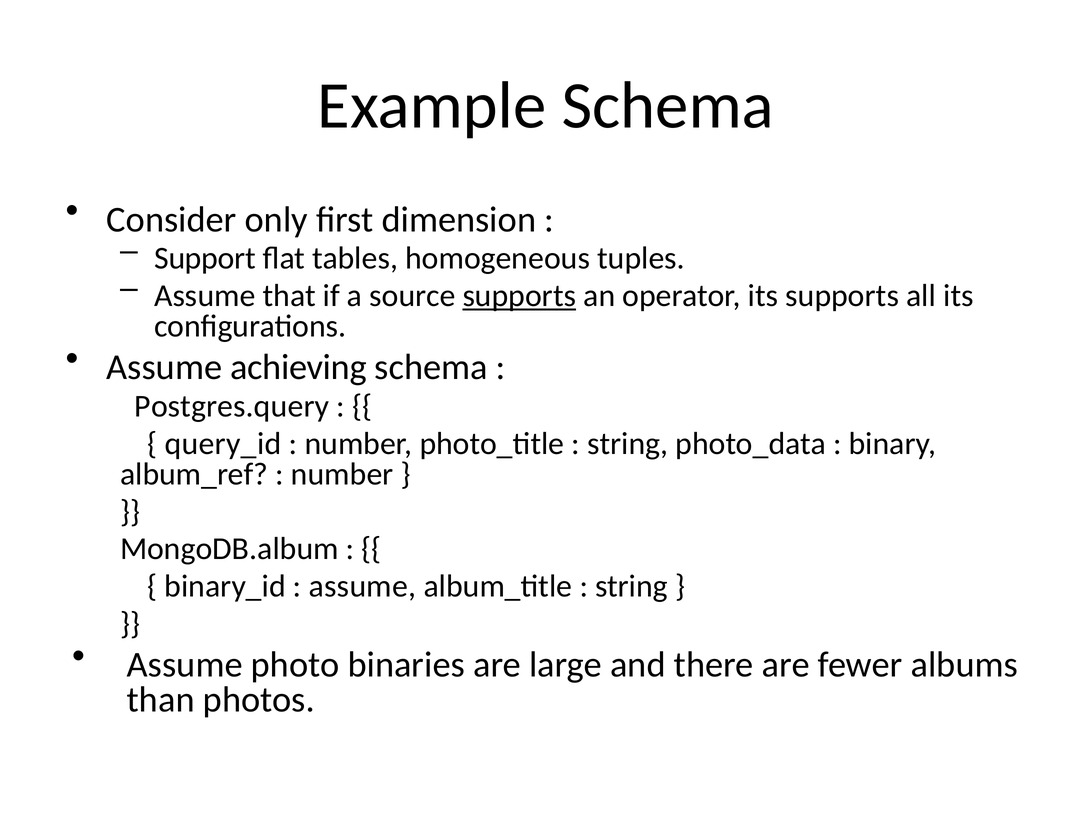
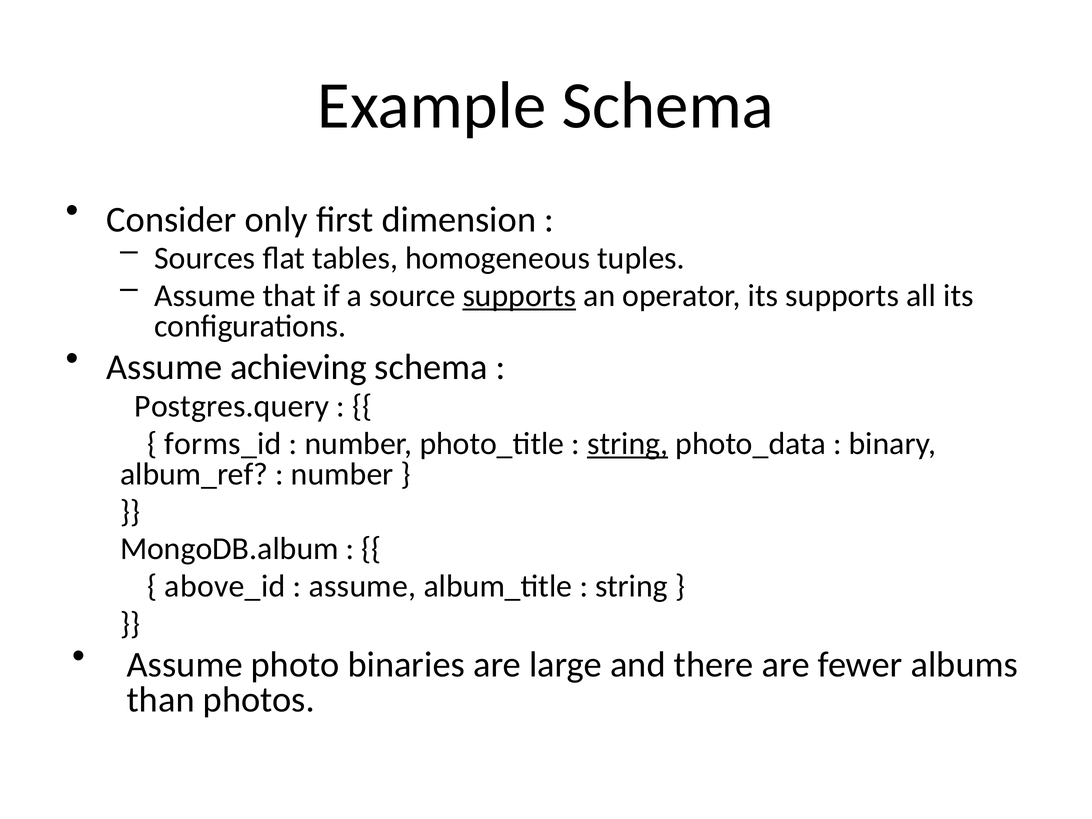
Support: Support -> Sources
query_id: query_id -> forms_id
string at (628, 444) underline: none -> present
binary_id: binary_id -> above_id
